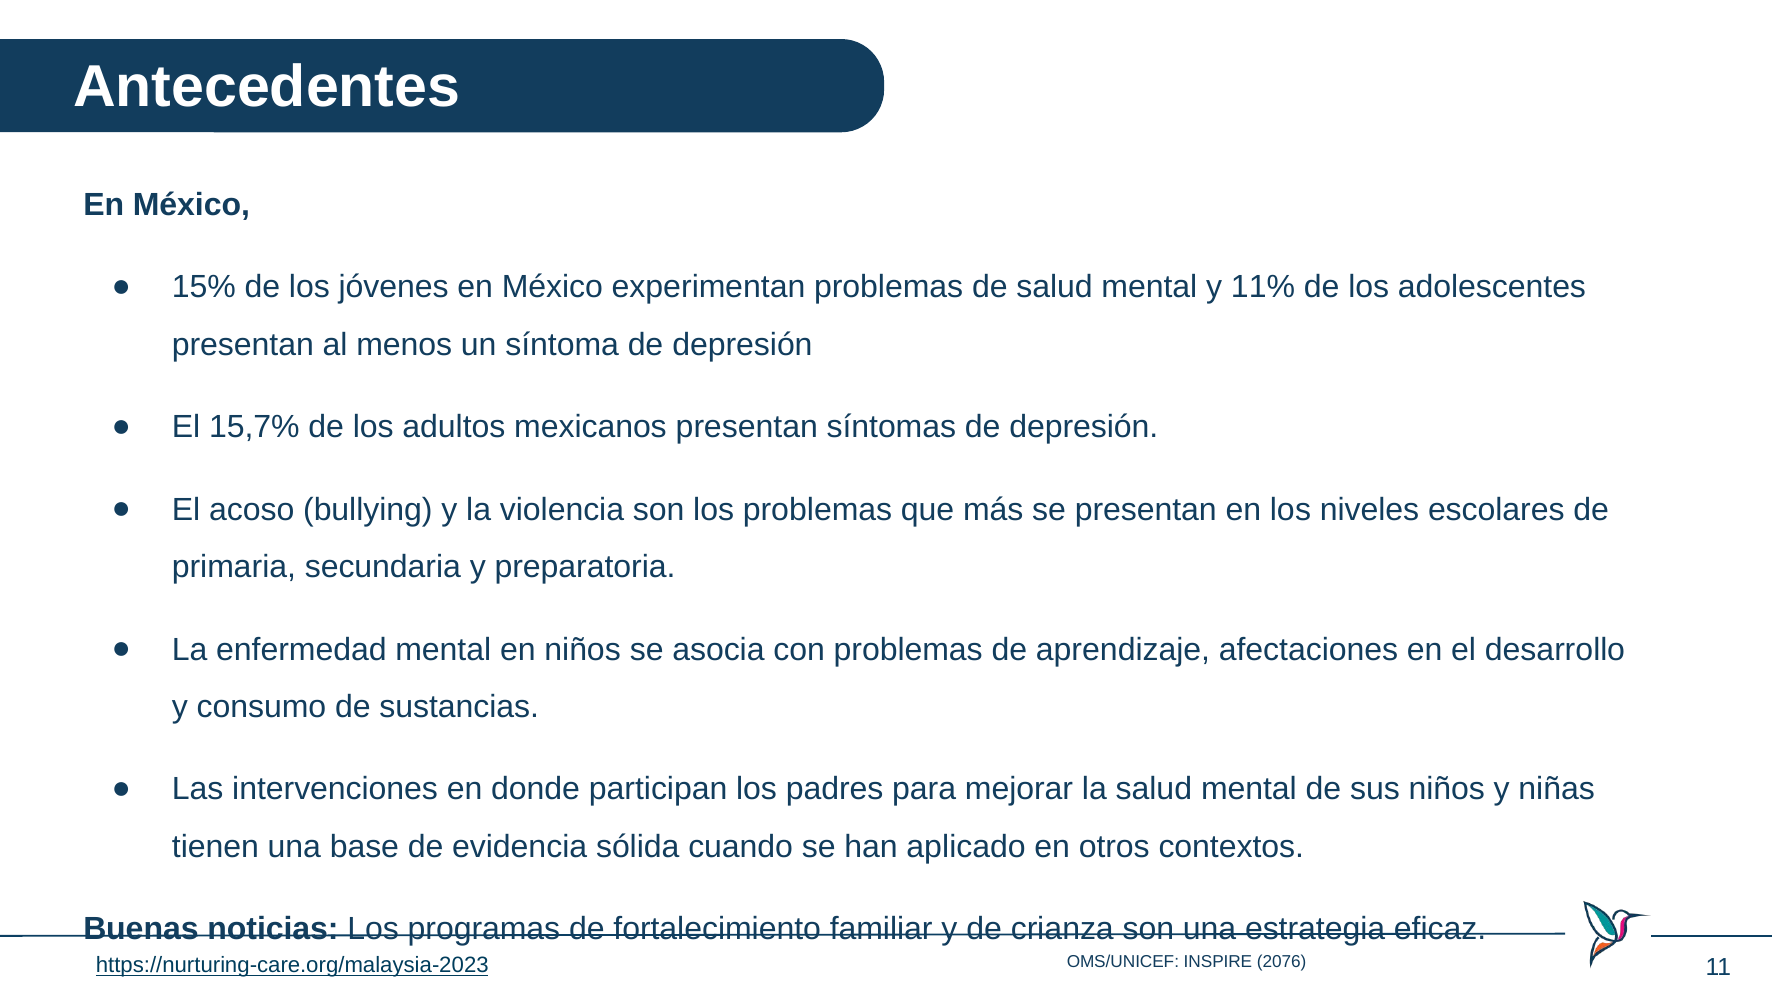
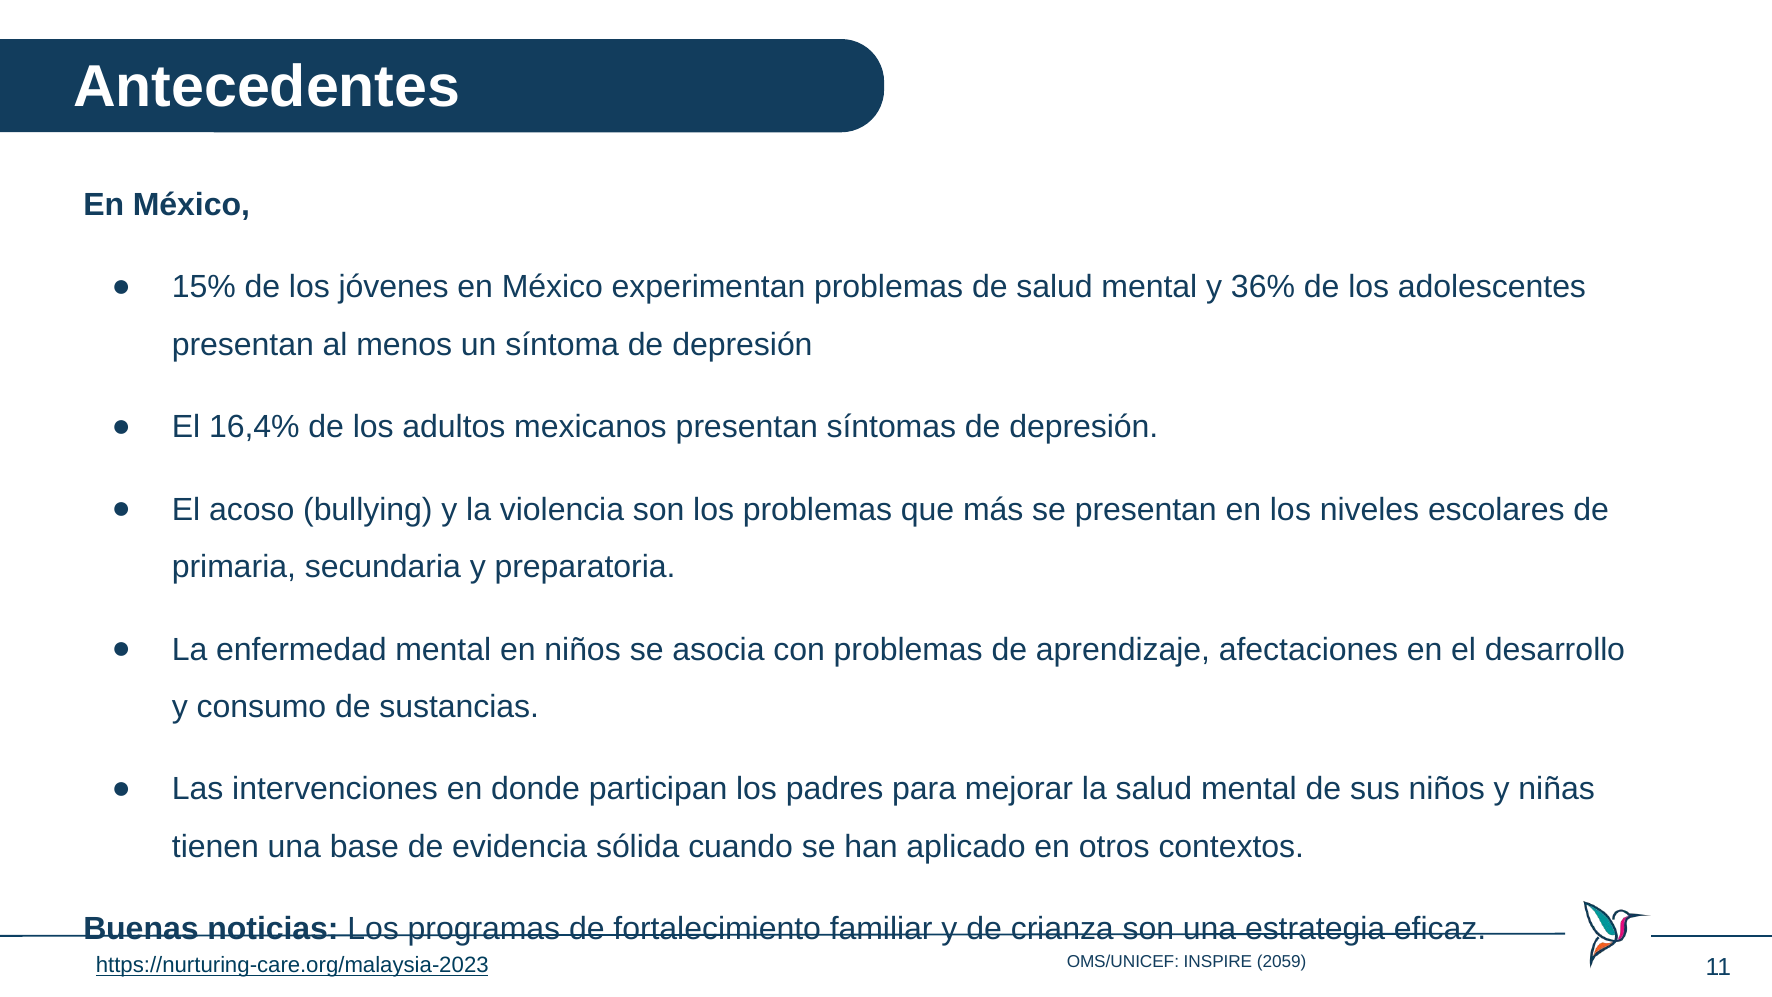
11%: 11% -> 36%
15,7%: 15,7% -> 16,4%
2076: 2076 -> 2059
